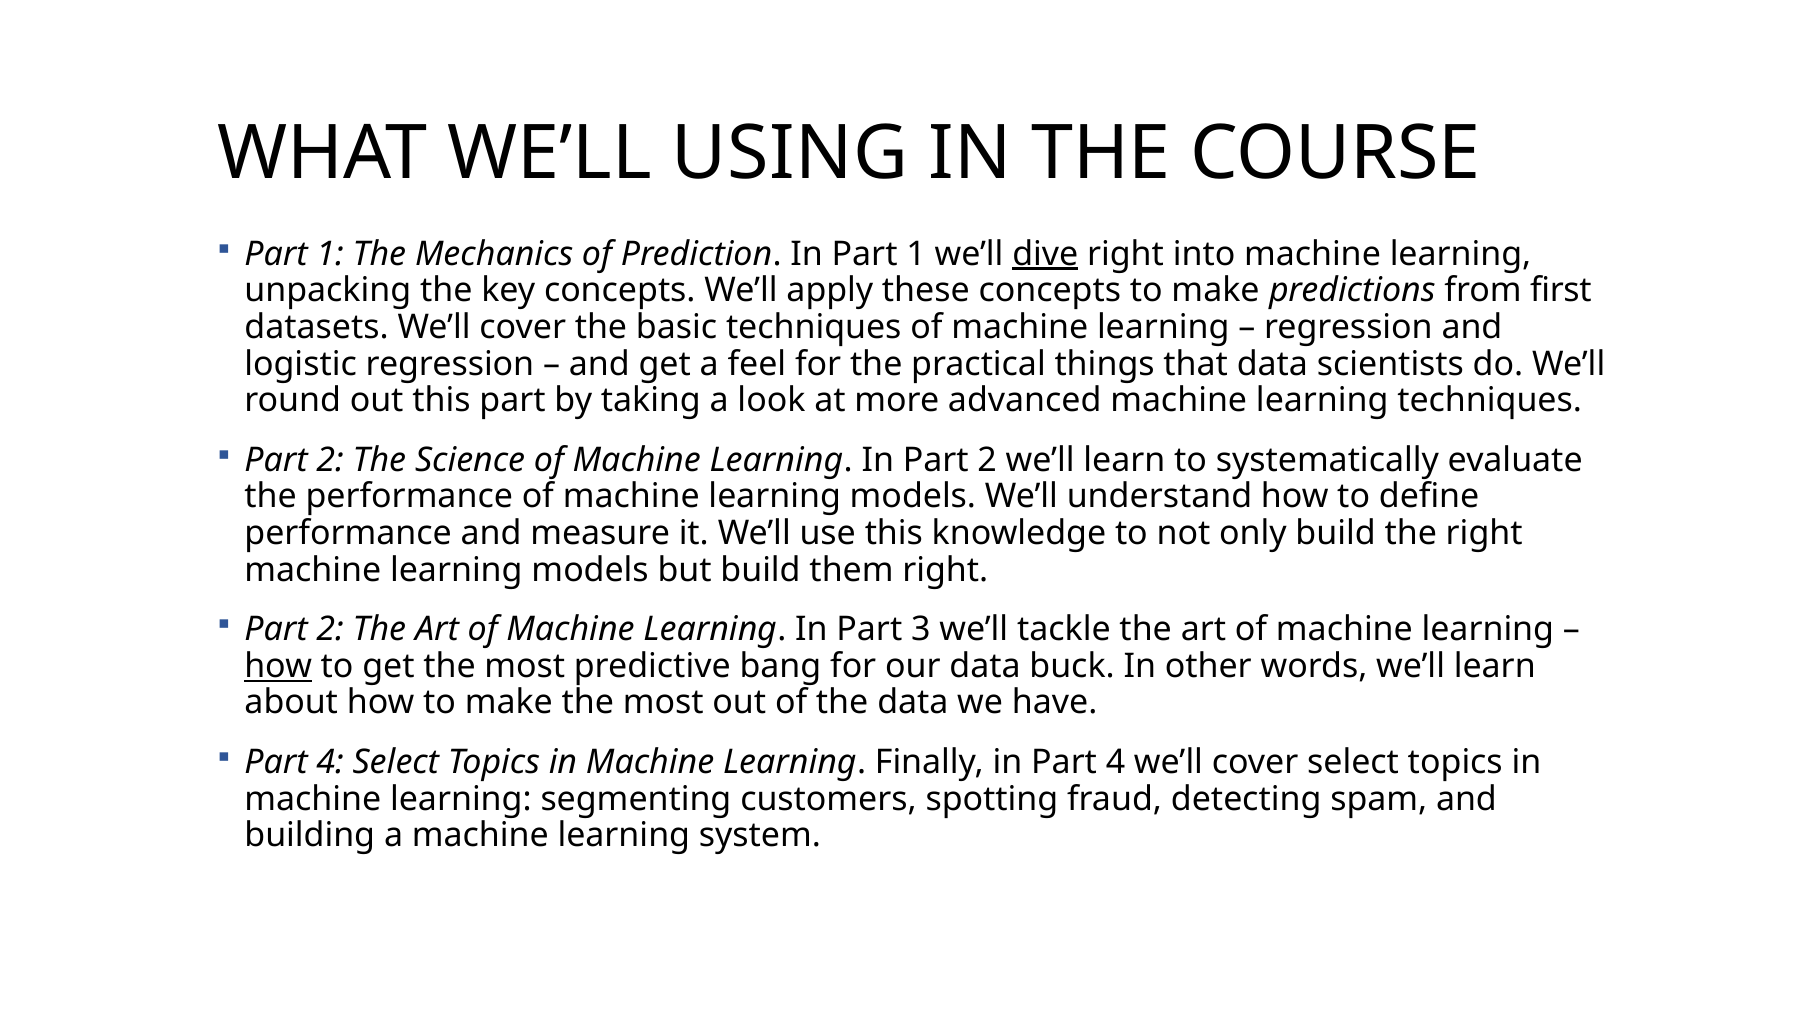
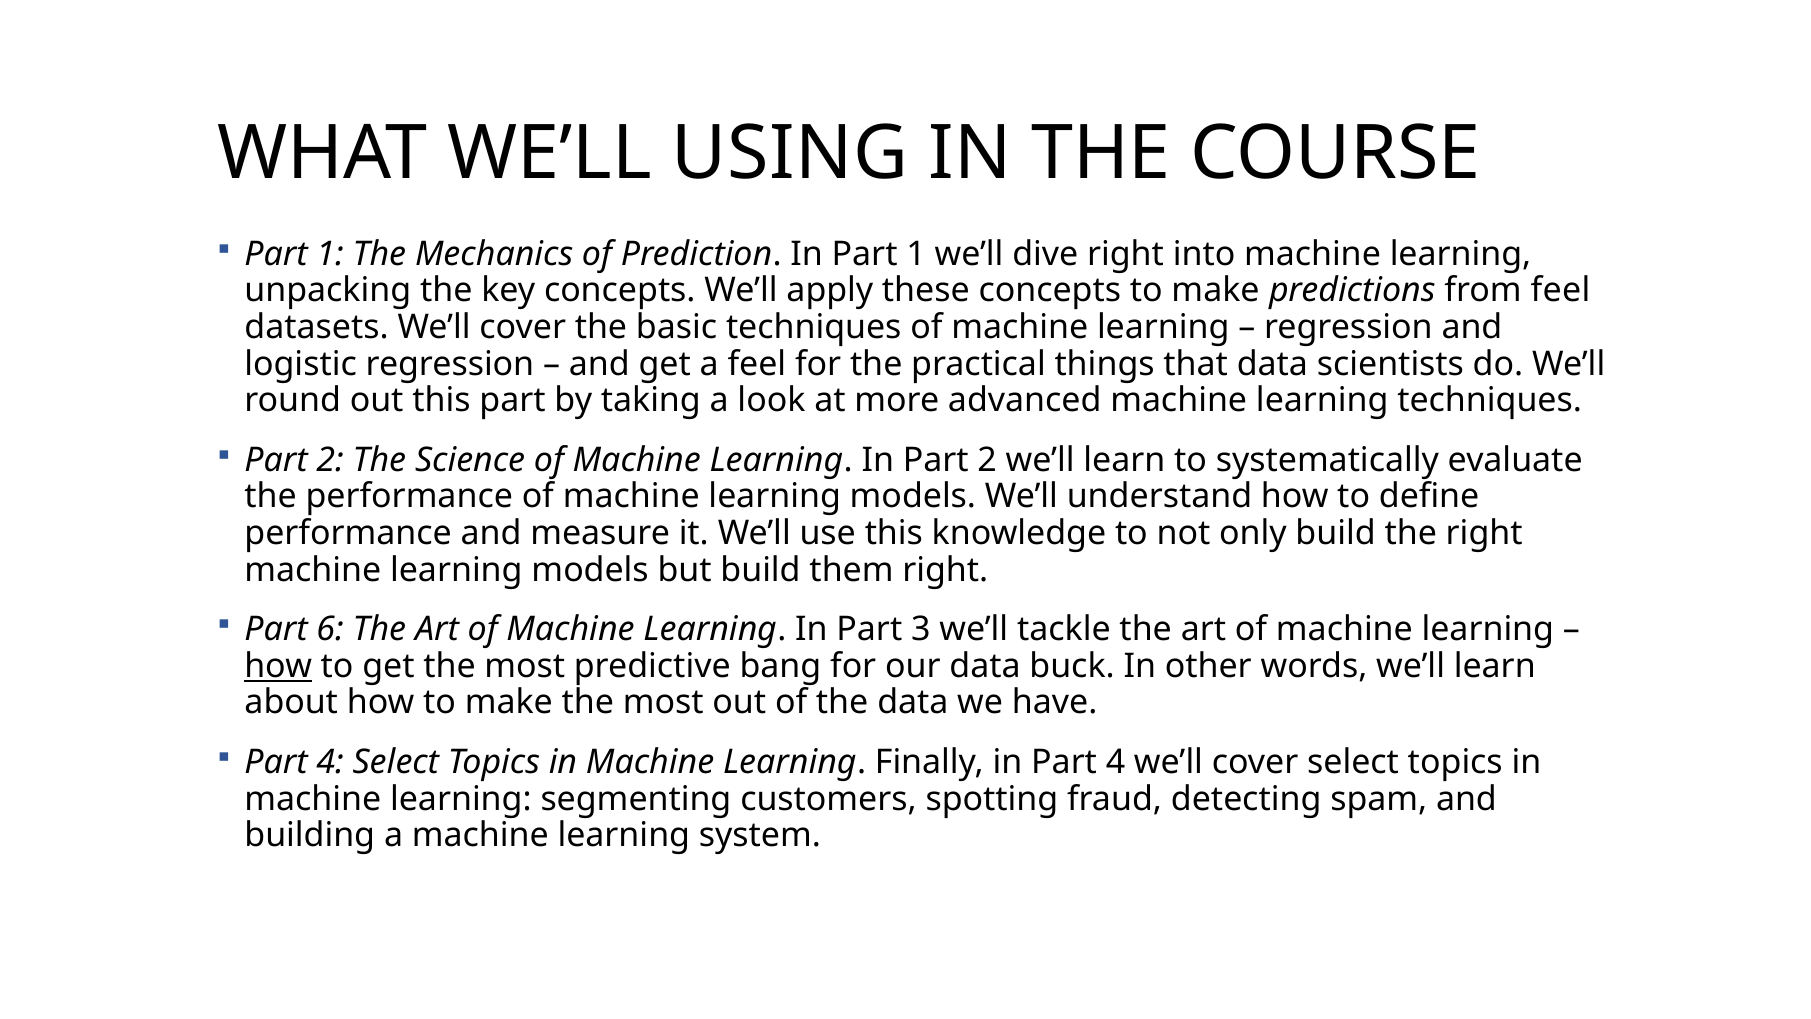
dive underline: present -> none
from first: first -> feel
2 at (330, 629): 2 -> 6
